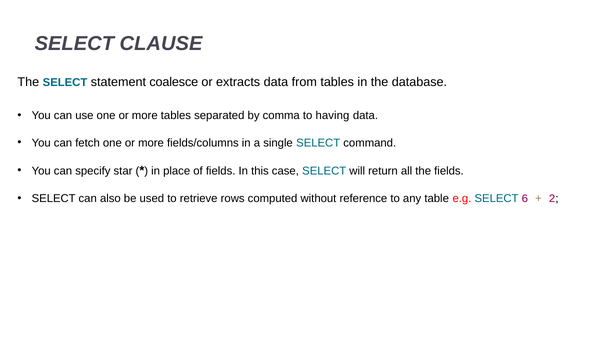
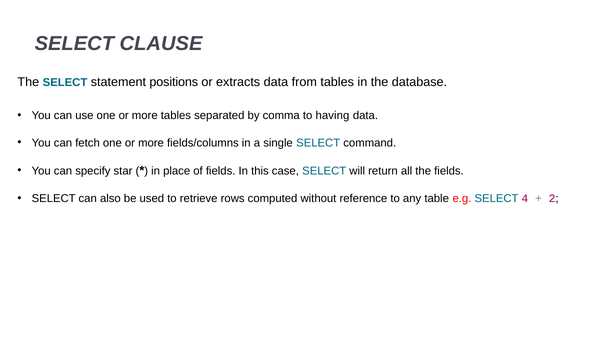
coalesce: coalesce -> positions
6: 6 -> 4
